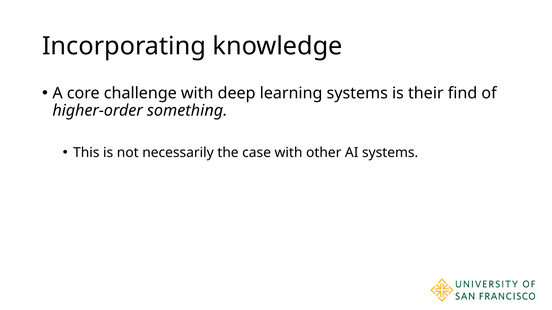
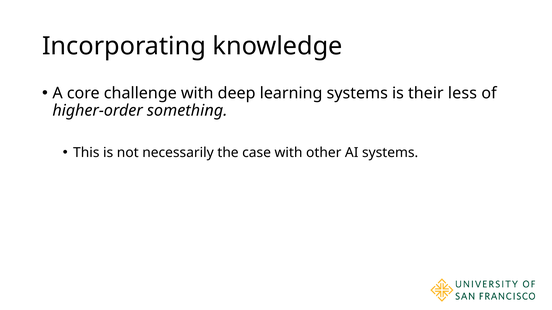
find: find -> less
